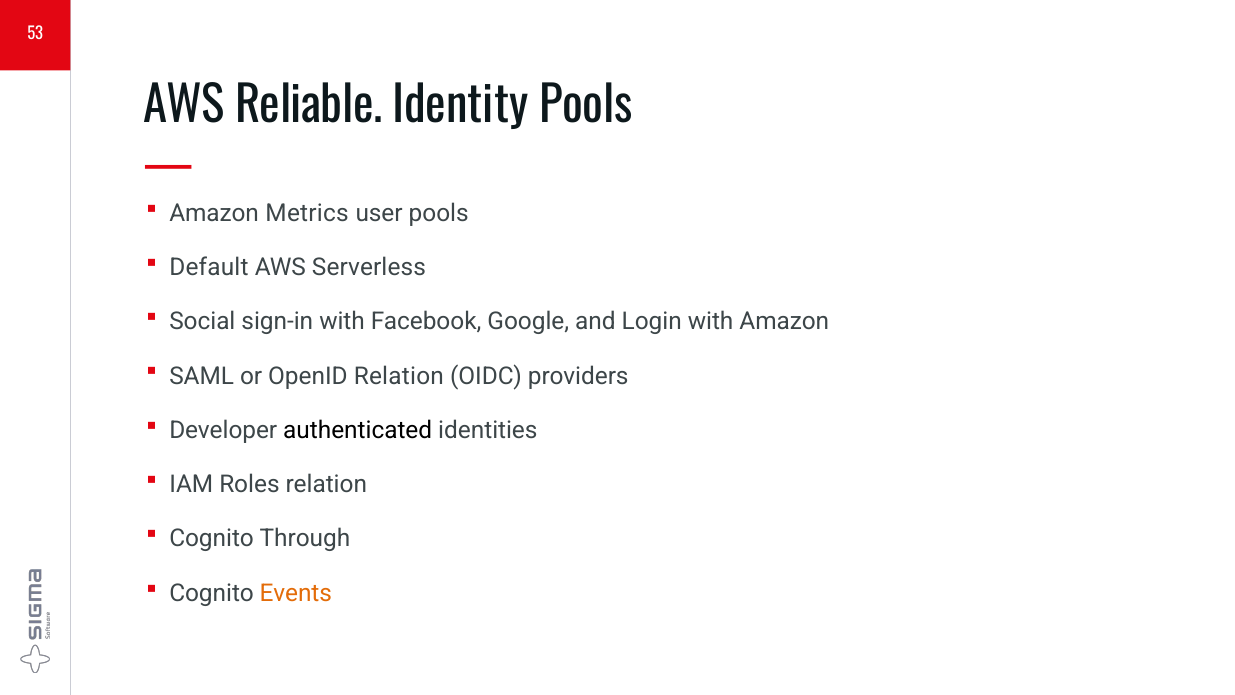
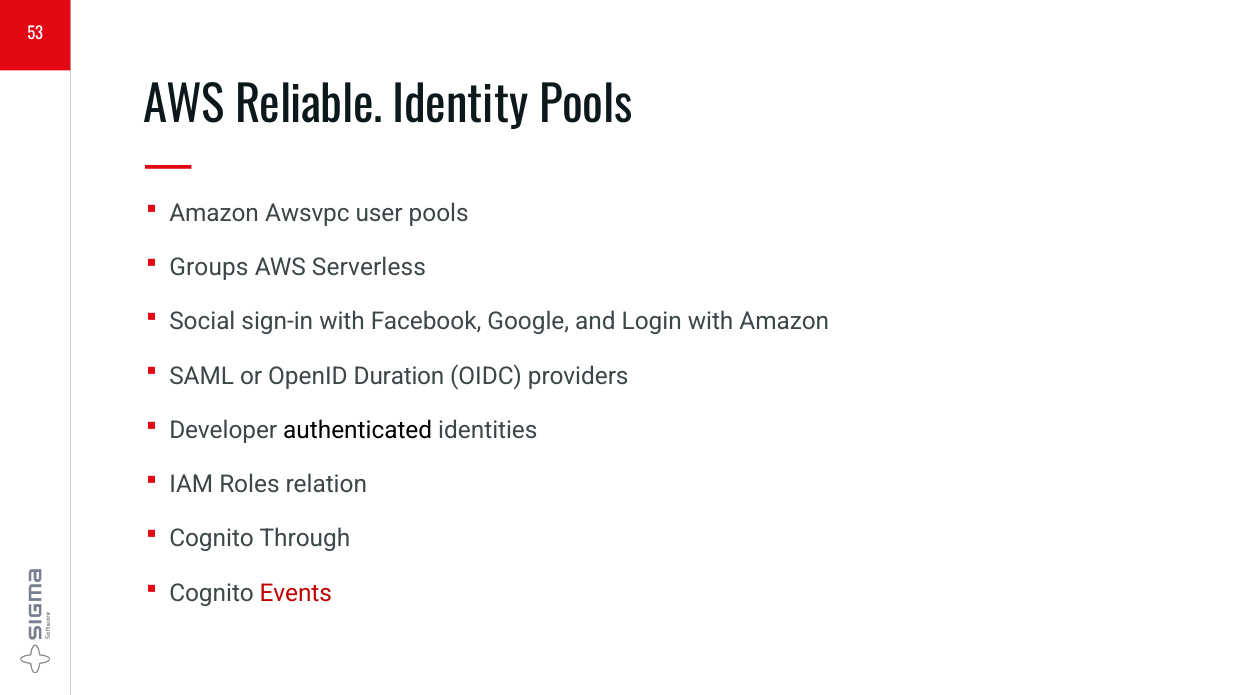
Metrics: Metrics -> Awsvpc
Default: Default -> Groups
OpenID Relation: Relation -> Duration
Events colour: orange -> red
